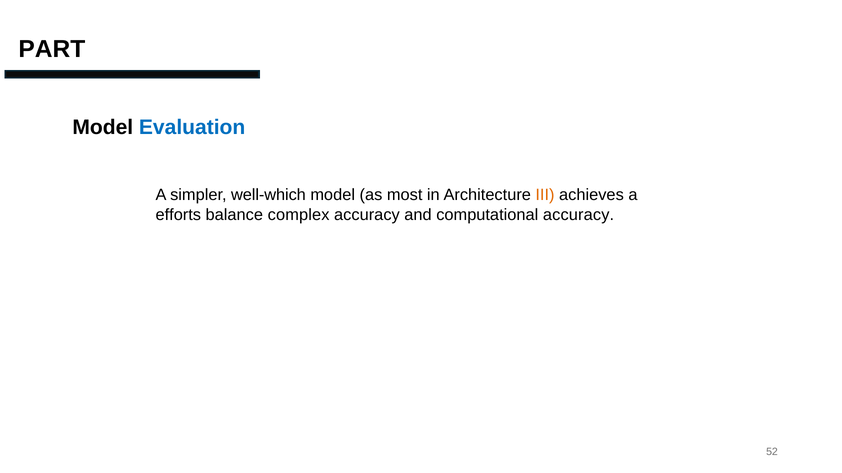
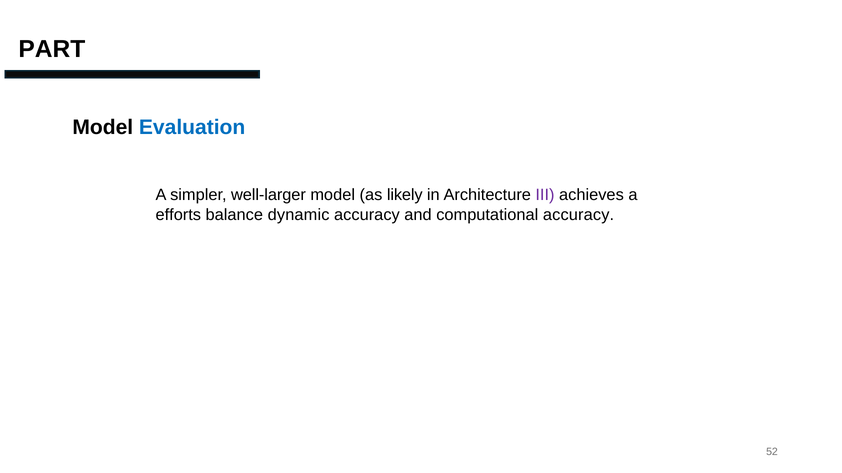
well-which: well-which -> well-larger
most: most -> likely
III colour: orange -> purple
complex: complex -> dynamic
